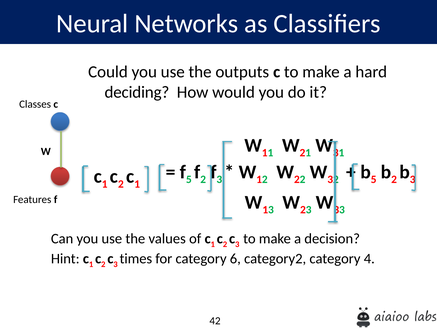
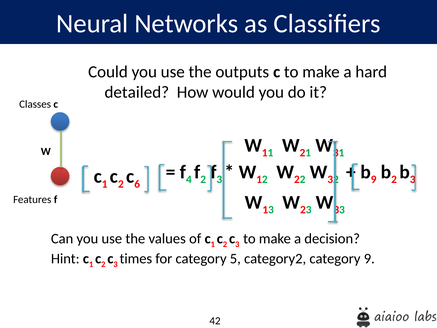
deciding: deciding -> detailed
f 5: 5 -> 4
5 at (374, 179): 5 -> 9
1 at (137, 184): 1 -> 6
6: 6 -> 5
category 4: 4 -> 9
